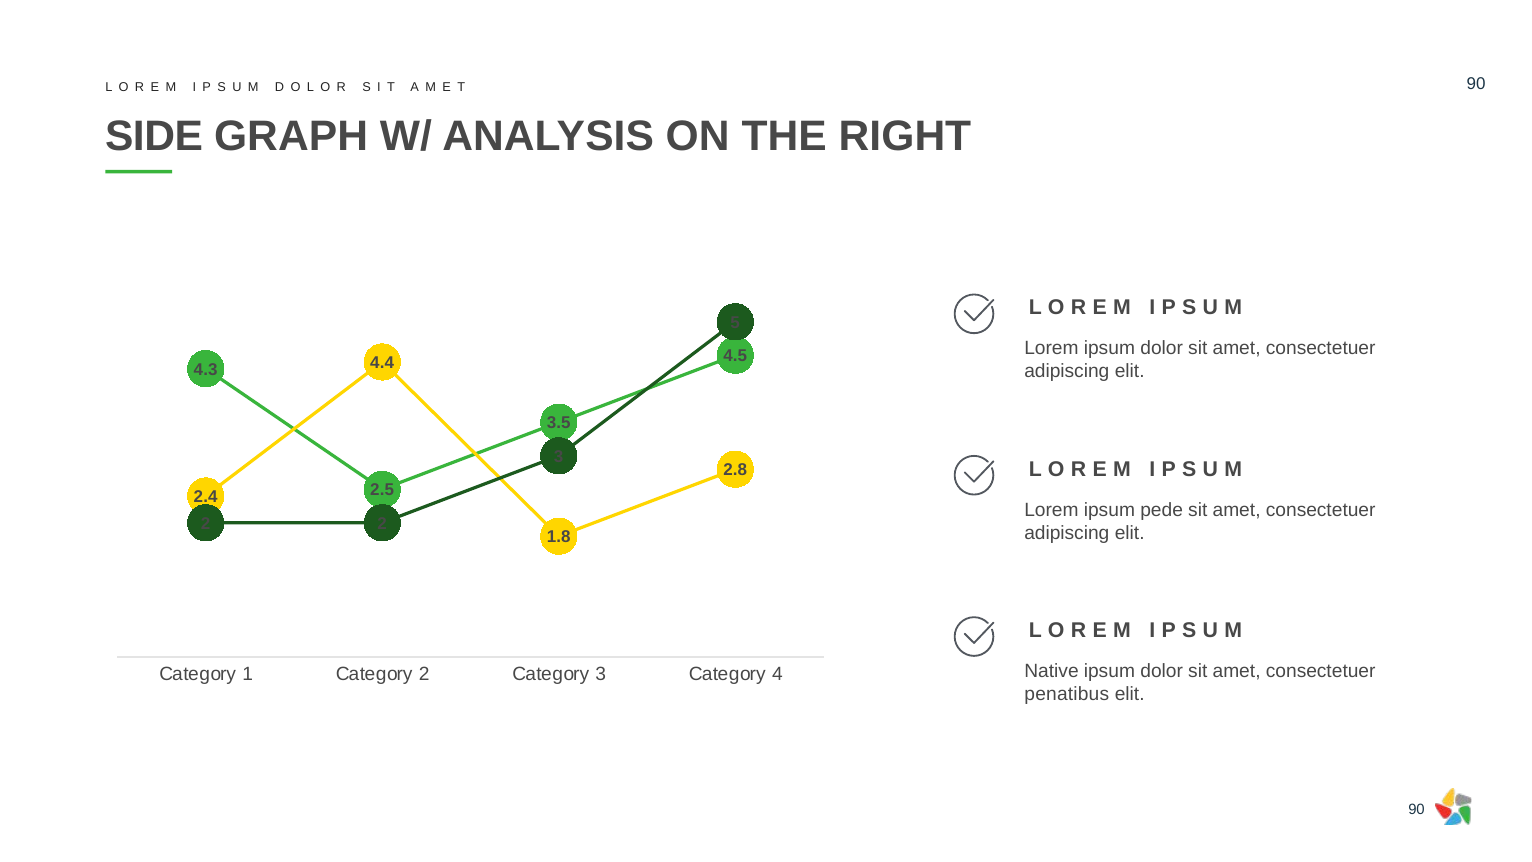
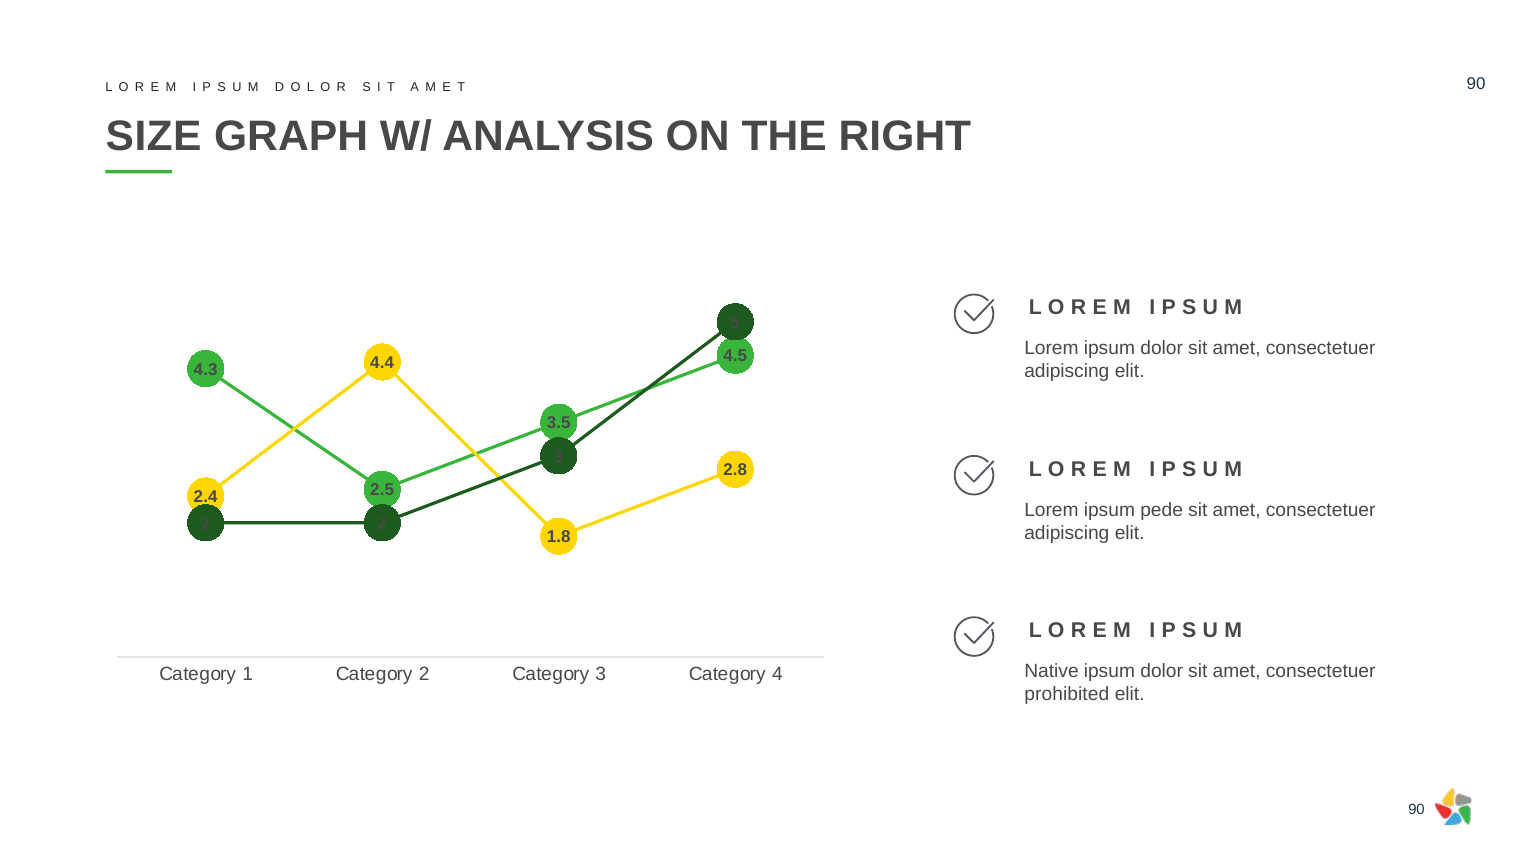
SIDE: SIDE -> SIZE
penatibus: penatibus -> prohibited
